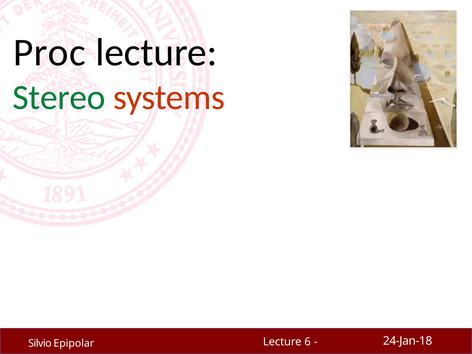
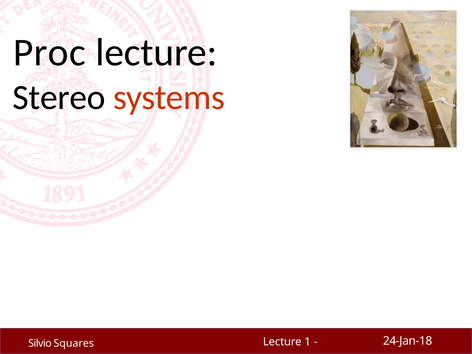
Stereo colour: green -> black
6: 6 -> 1
Epipolar: Epipolar -> Squares
